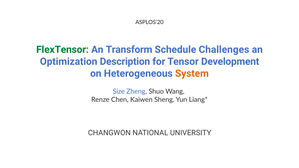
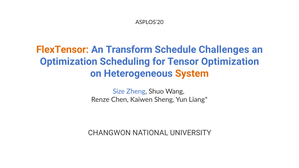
FlexTensor colour: green -> orange
Description: Description -> Scheduling
Tensor Development: Development -> Optimization
